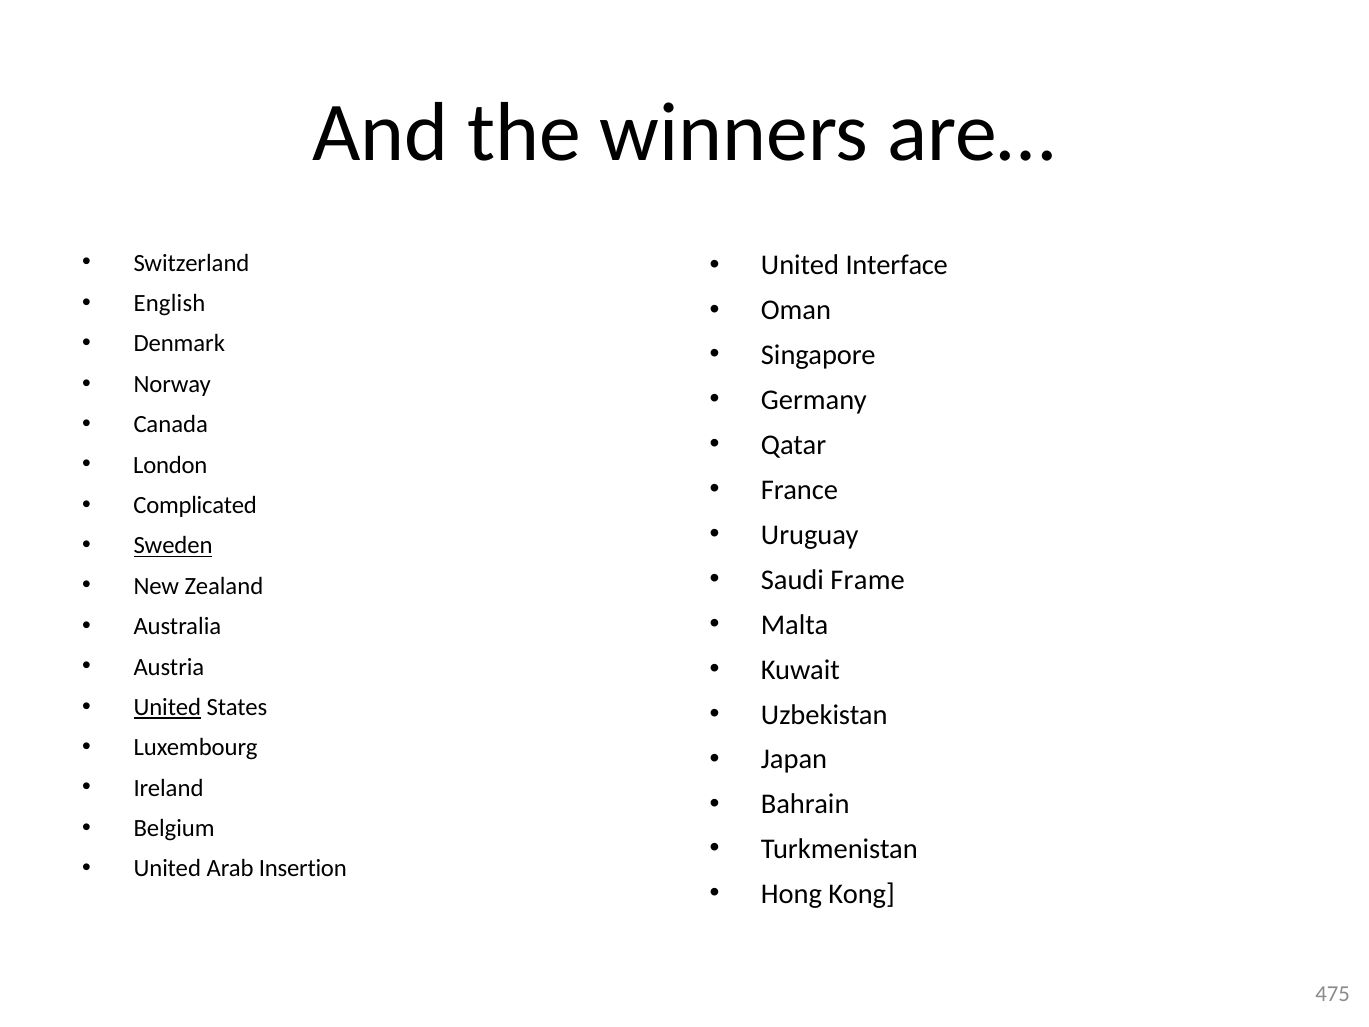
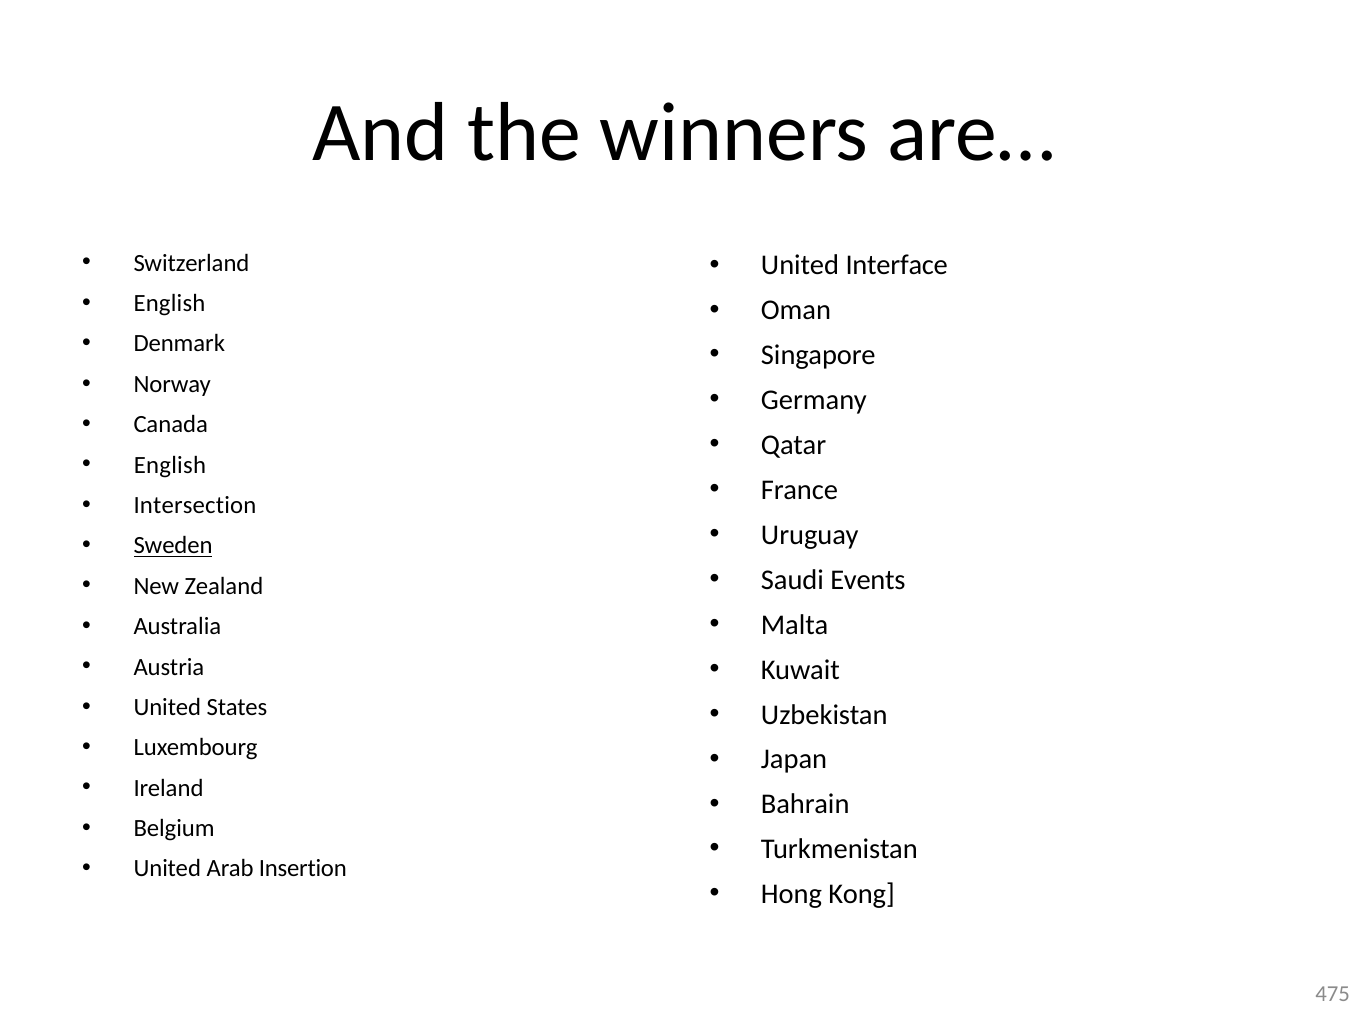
London at (170, 465): London -> English
Complicated: Complicated -> Intersection
Frame: Frame -> Events
United at (167, 707) underline: present -> none
